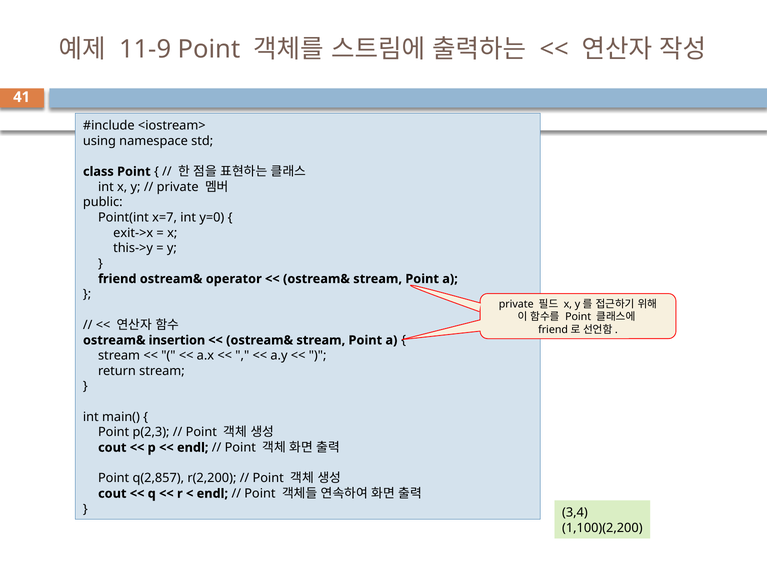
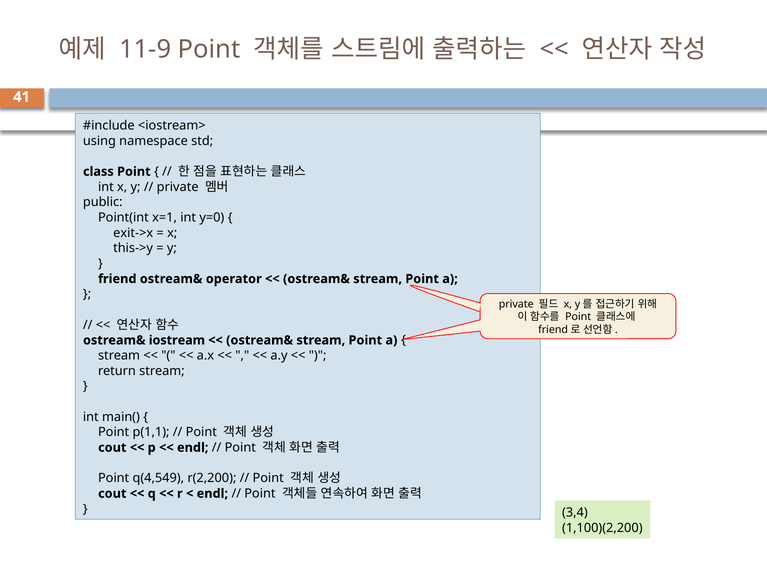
x=7: x=7 -> x=1
insertion: insertion -> iostream
p(2,3: p(2,3 -> p(1,1
q(2,857: q(2,857 -> q(4,549
